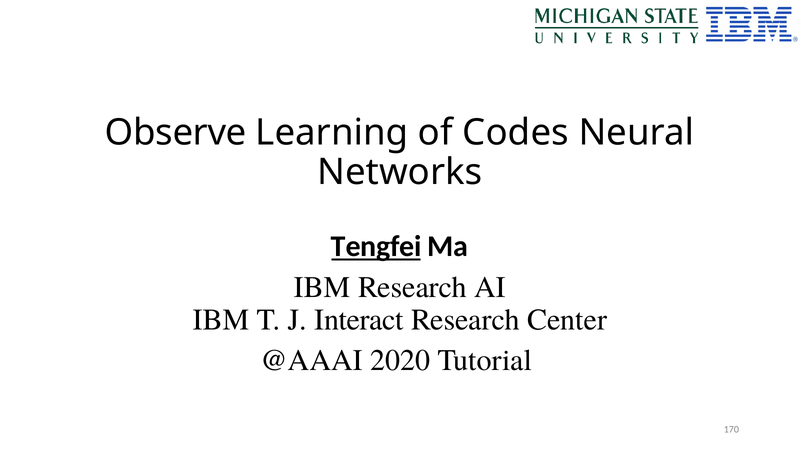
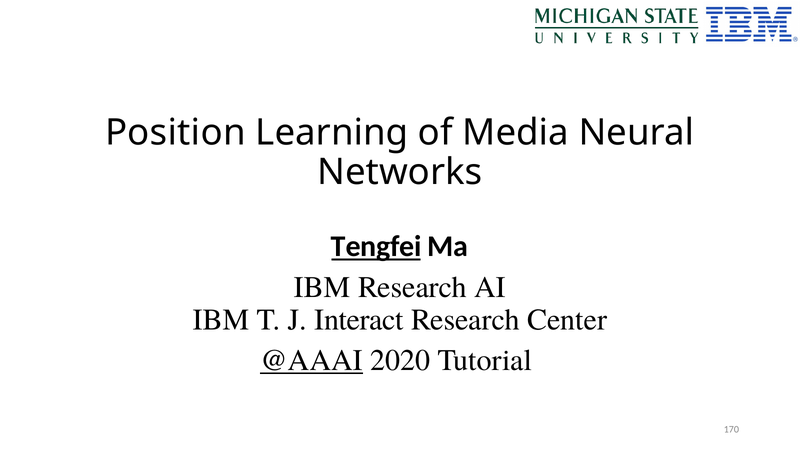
Observe: Observe -> Position
Codes: Codes -> Media
@AAAI underline: none -> present
